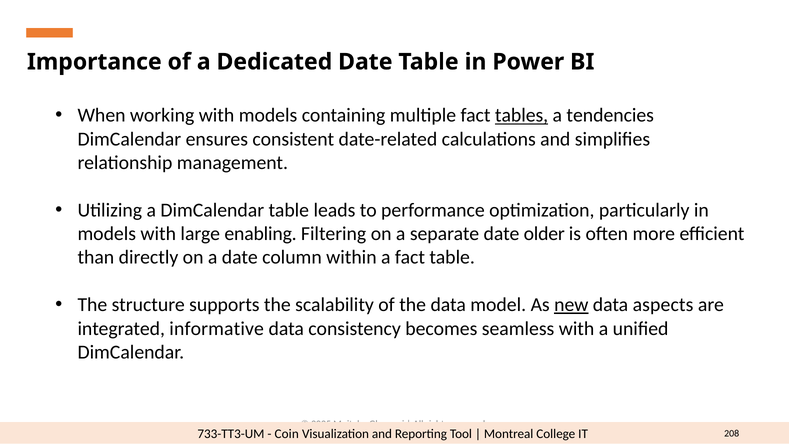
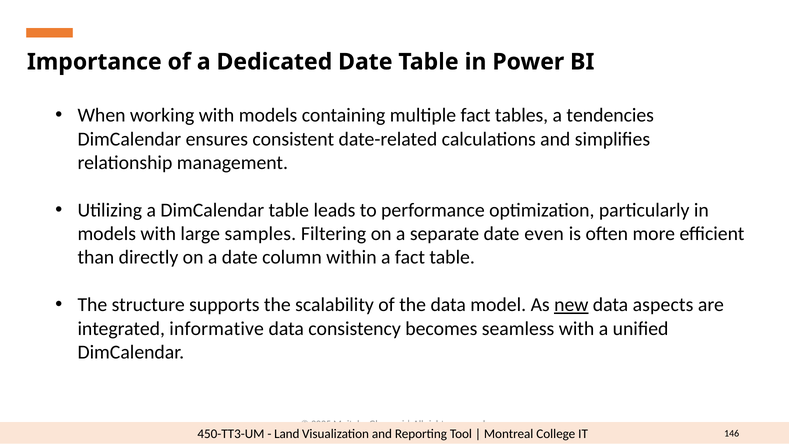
tables underline: present -> none
enabling: enabling -> samples
older: older -> even
733-TT3-UM: 733-TT3-UM -> 450-TT3-UM
Coin: Coin -> Land
208: 208 -> 146
